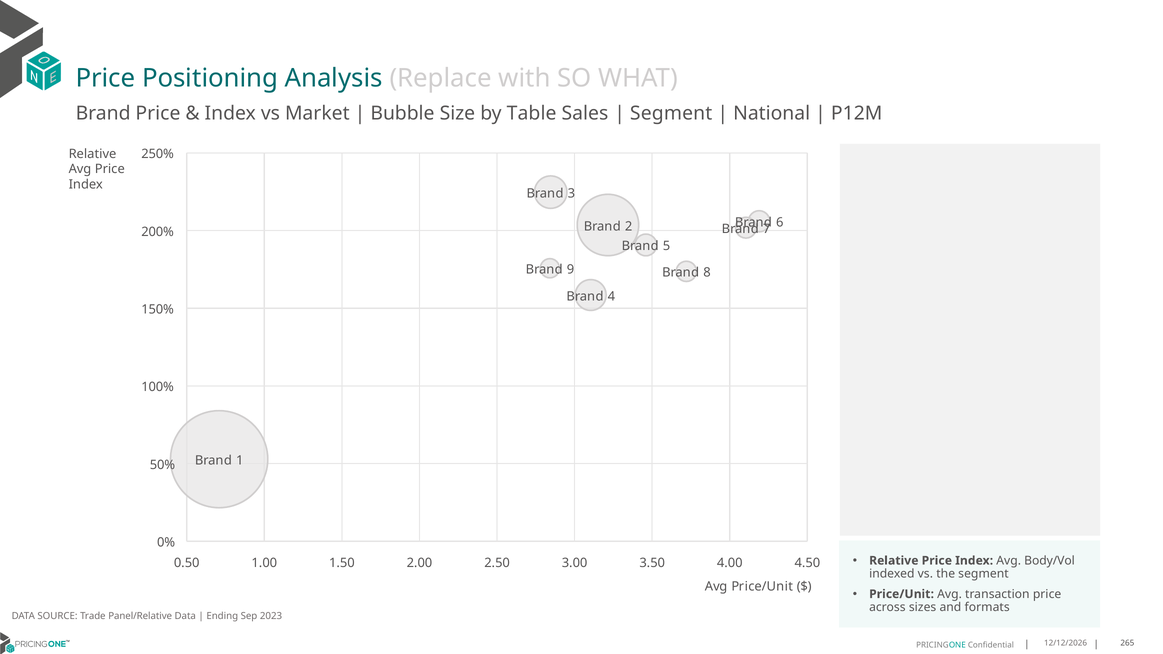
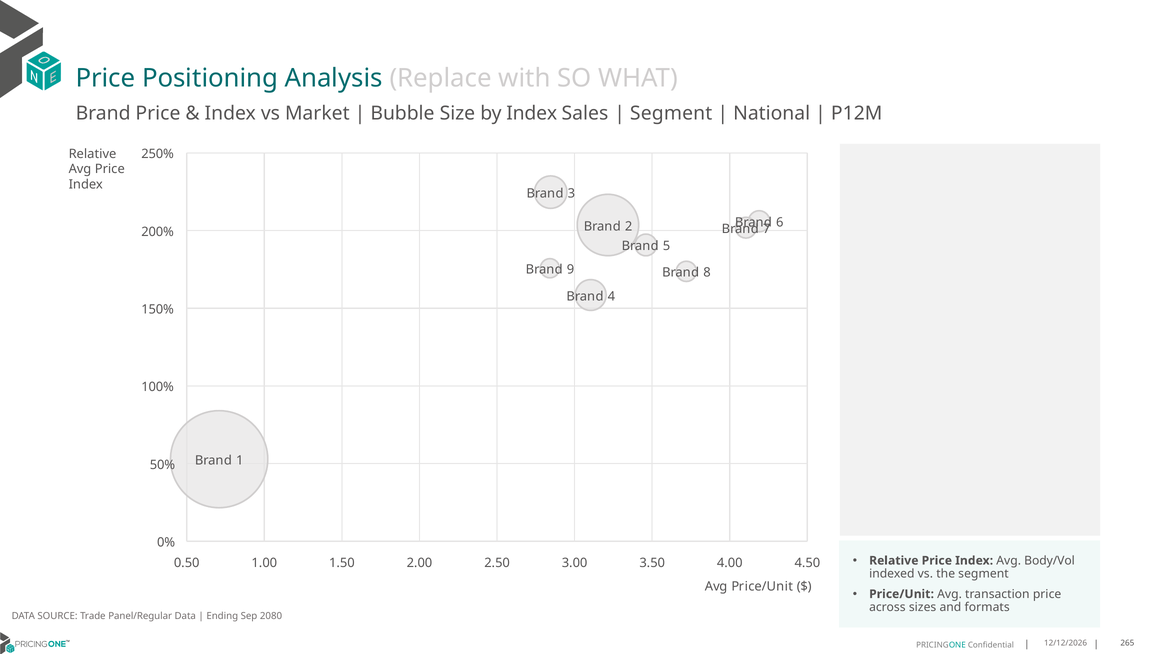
by Table: Table -> Index
Panel/Relative: Panel/Relative -> Panel/Regular
2023: 2023 -> 2080
